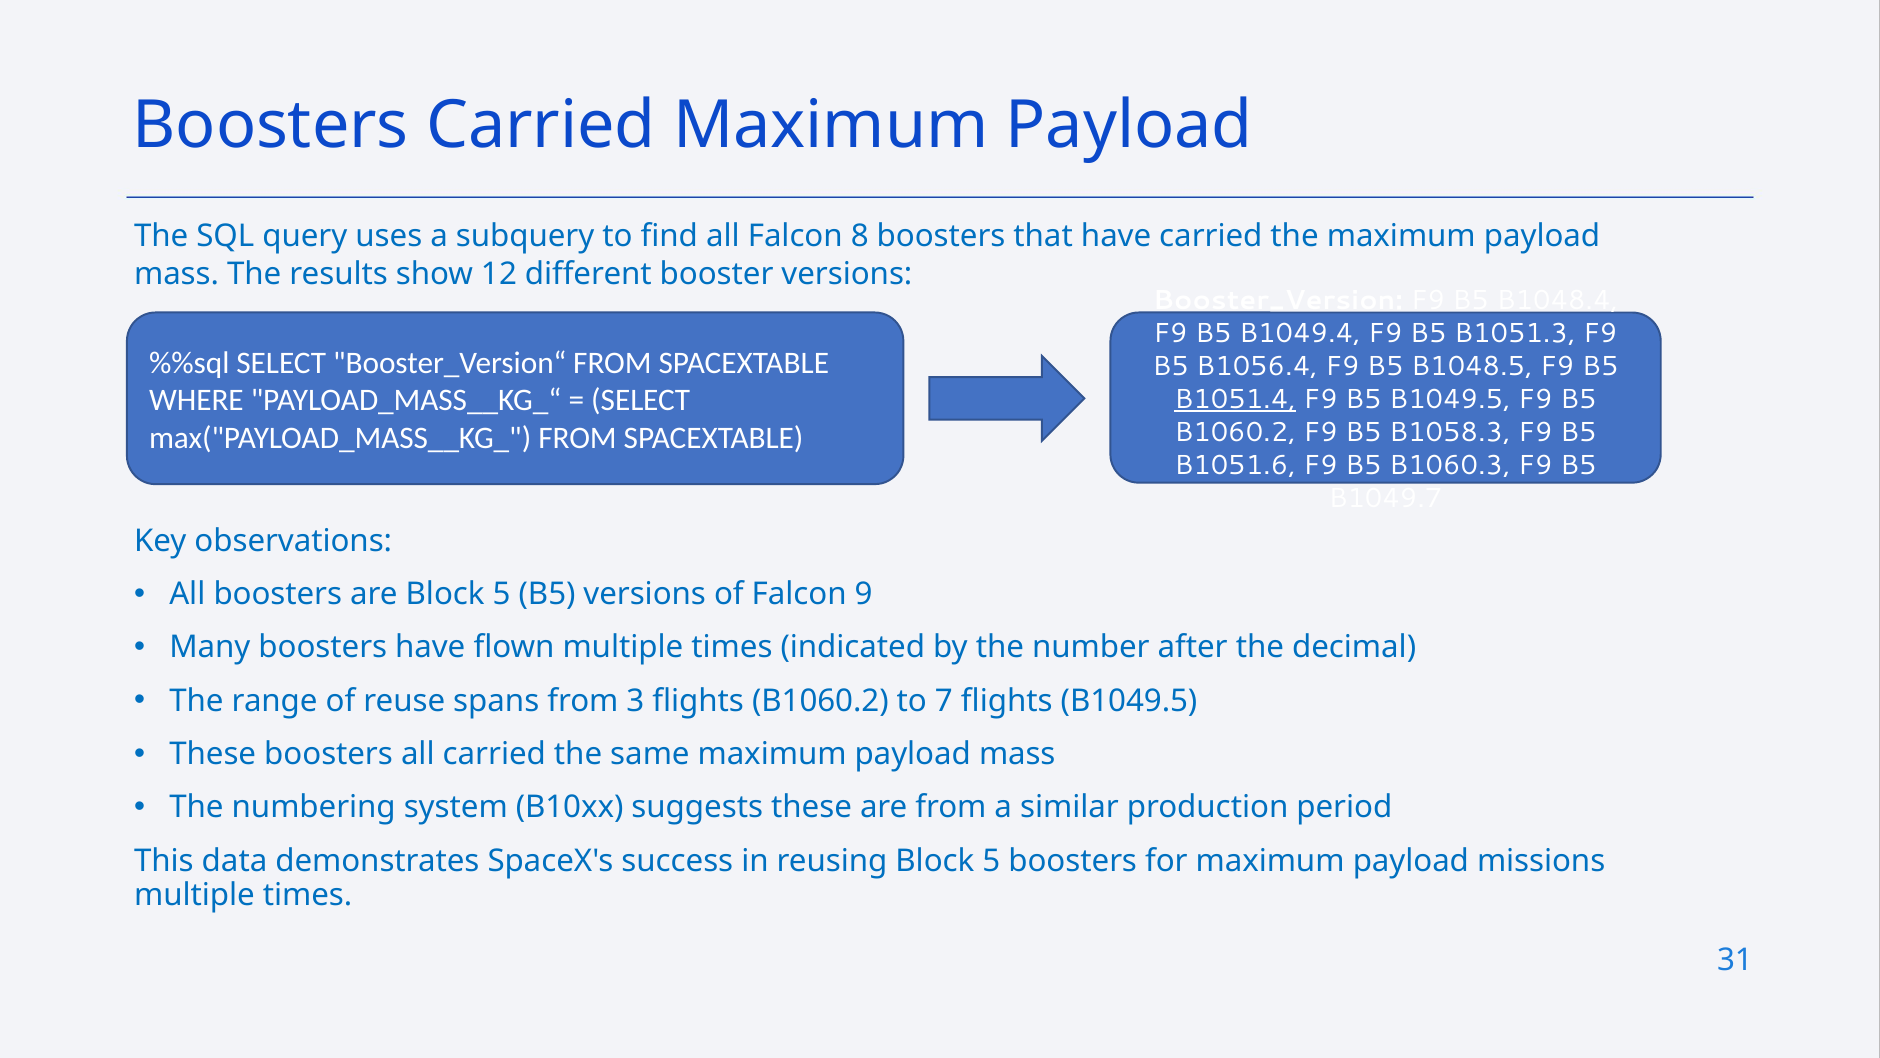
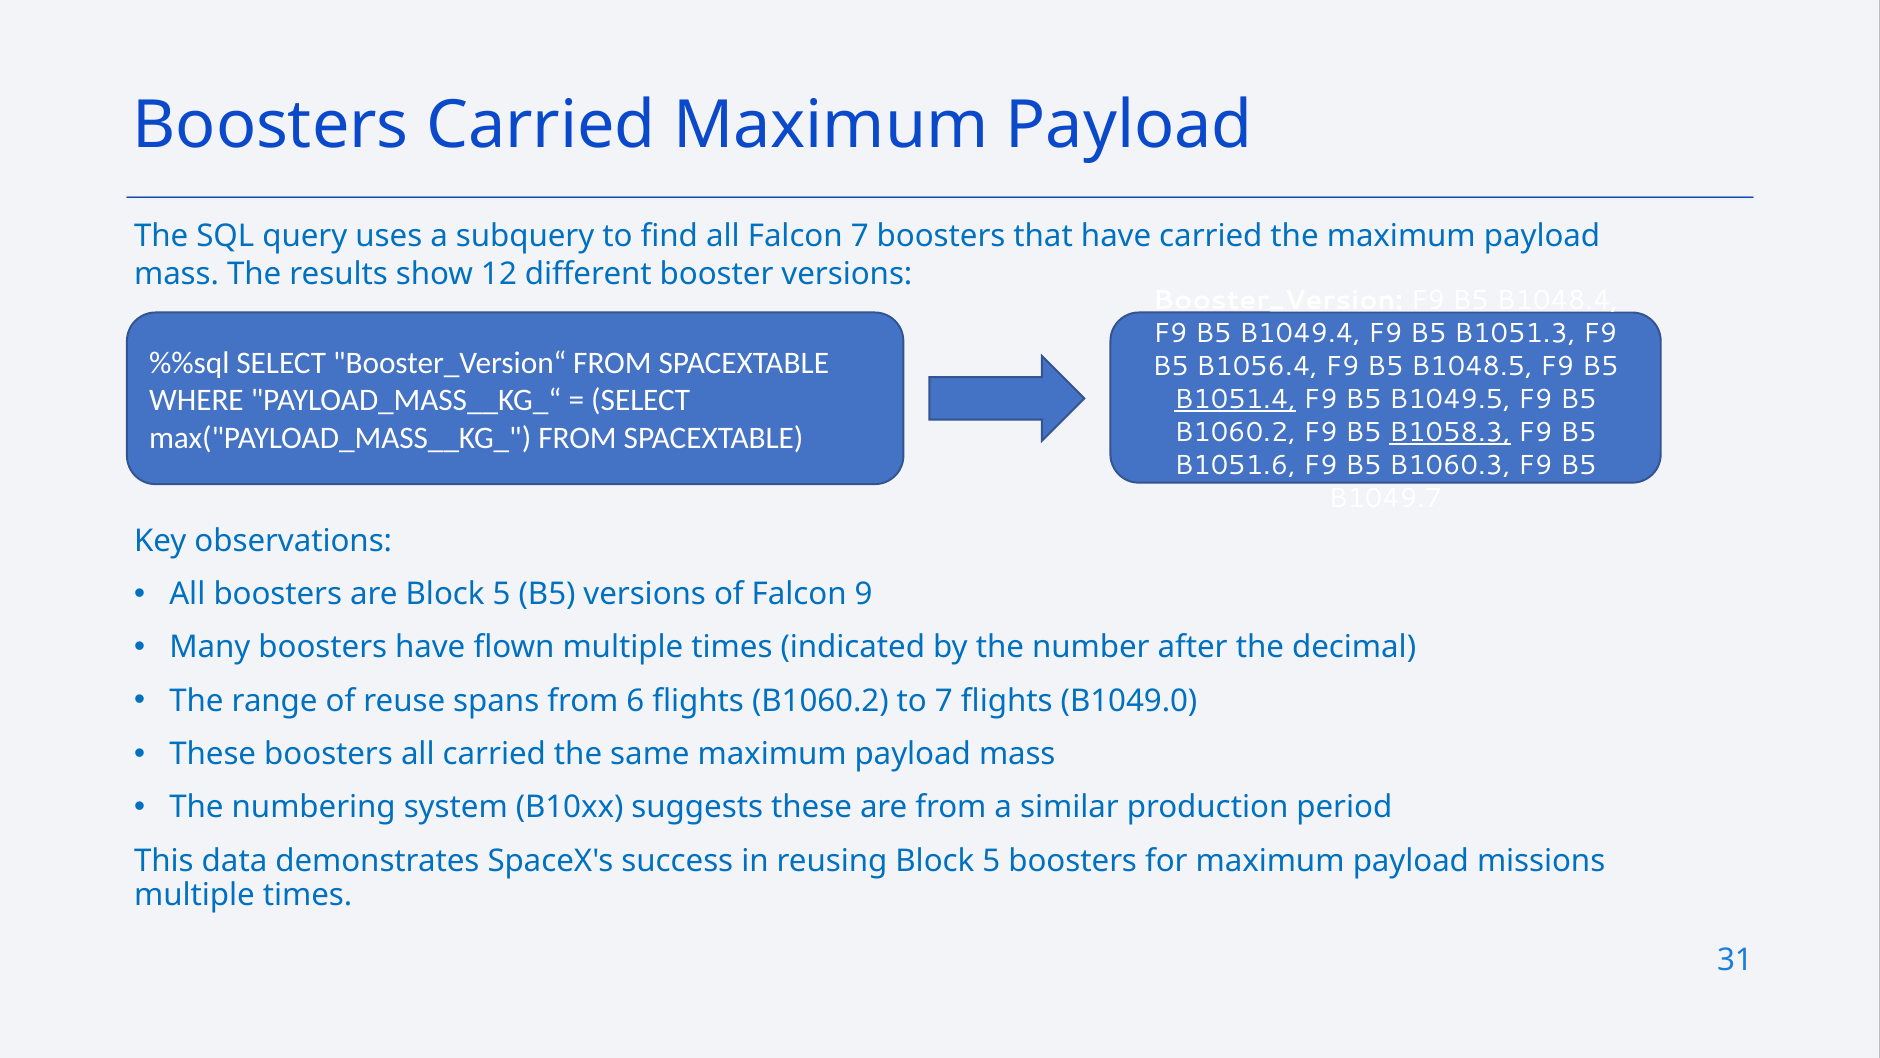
Falcon 8: 8 -> 7
B1058.3 underline: none -> present
3: 3 -> 6
flights B1049.5: B1049.5 -> B1049.0
